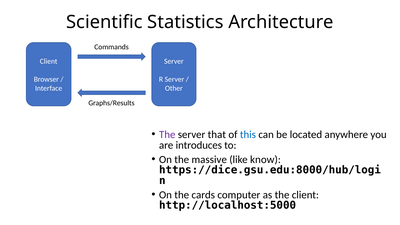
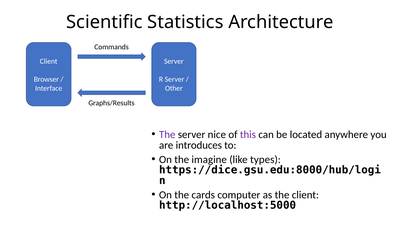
that: that -> nice
this colour: blue -> purple
massive: massive -> imagine
know: know -> types
